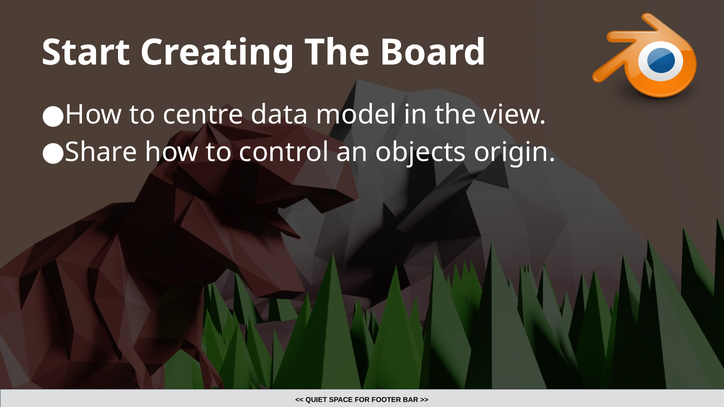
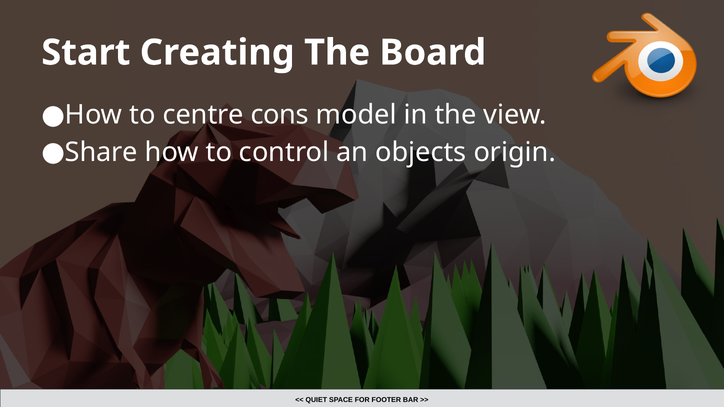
data: data -> cons
